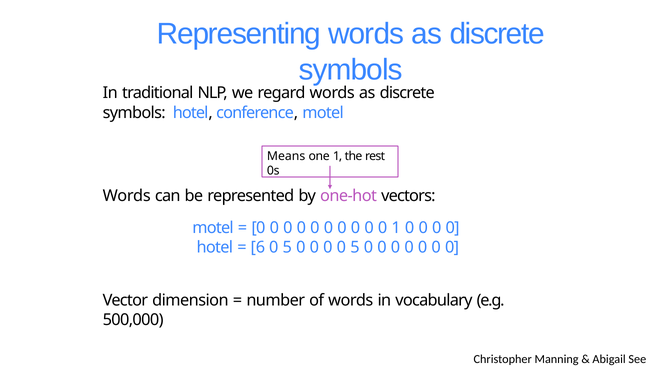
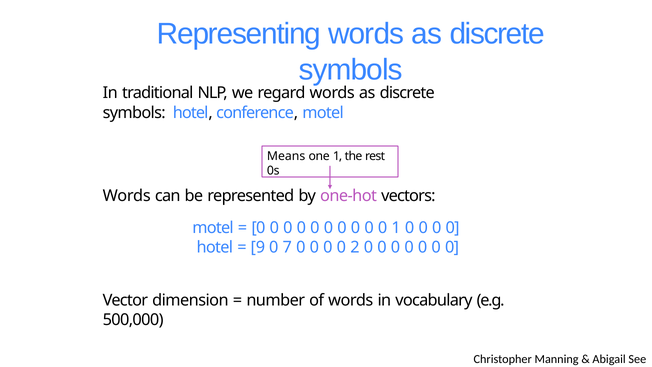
6: 6 -> 9
5 at (287, 247): 5 -> 7
0 0 5: 5 -> 2
